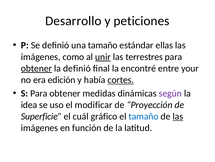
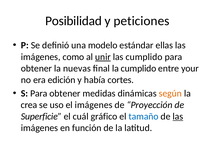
Desarrollo: Desarrollo -> Posibilidad
una tamaño: tamaño -> modelo
las terrestres: terrestres -> cumplido
obtener at (36, 68) underline: present -> none
la definió: definió -> nuevas
la encontré: encontré -> cumplido
cortes underline: present -> none
según colour: purple -> orange
idea: idea -> crea
el modificar: modificar -> imágenes
